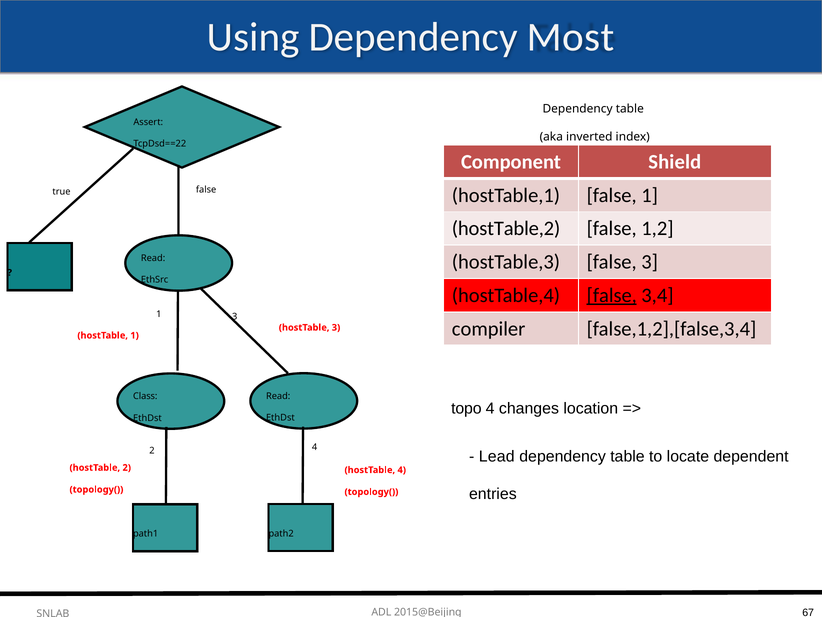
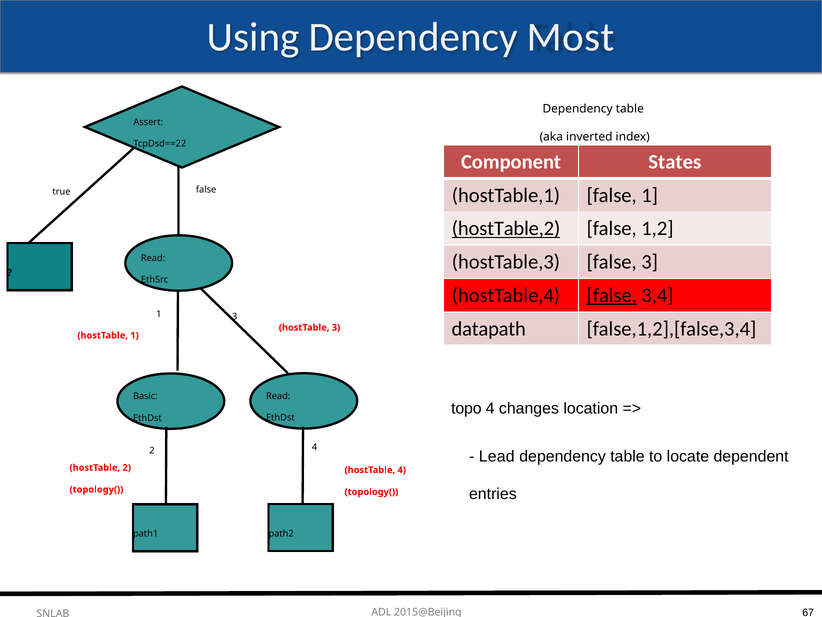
Shield: Shield -> States
hostTable,2 underline: none -> present
compiler: compiler -> datapath
Class: Class -> Basic
